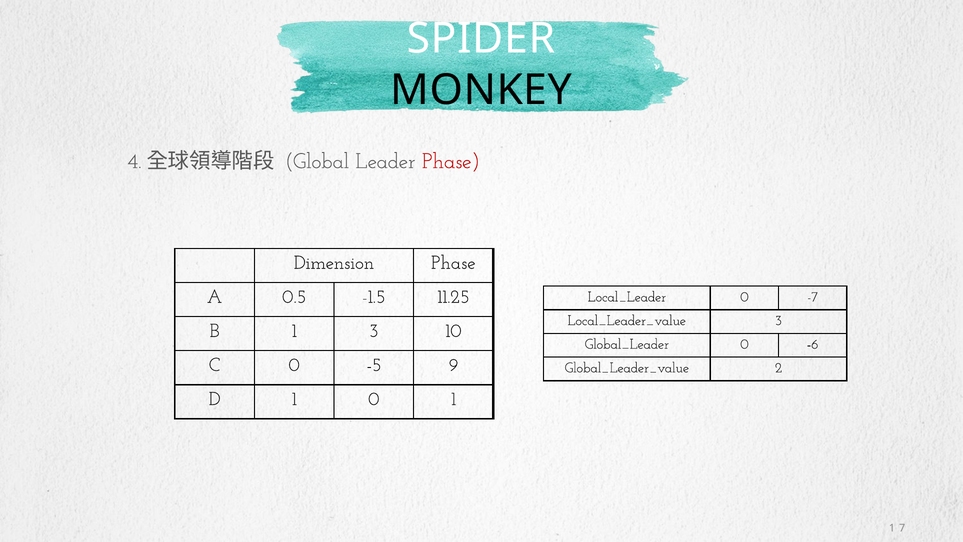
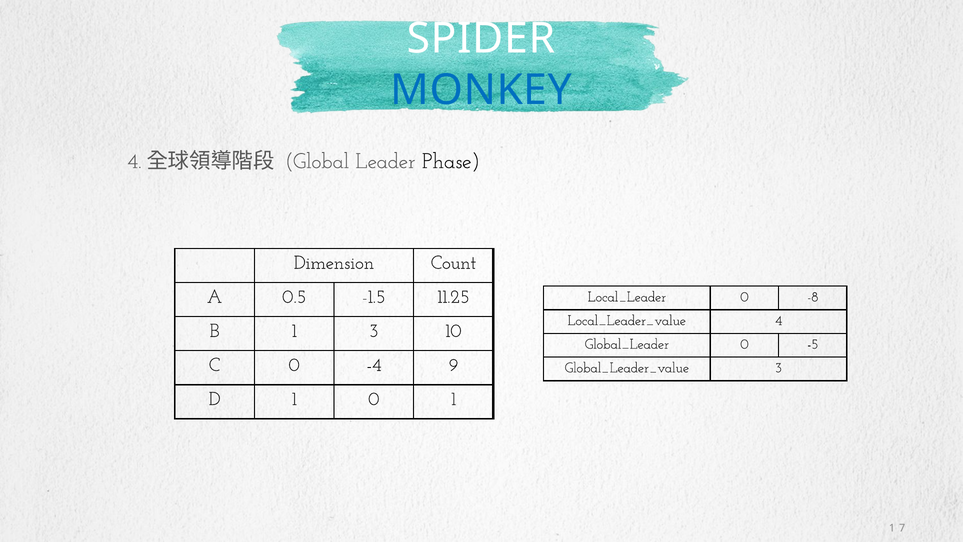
MONKEY colour: black -> blue
Phase at (451, 161) colour: red -> black
Dimension Phase: Phase -> Count
-7: -7 -> -8
3 at (779, 320): 3 -> 4
-6: -6 -> -5
-5: -5 -> -4
2 at (779, 367): 2 -> 3
